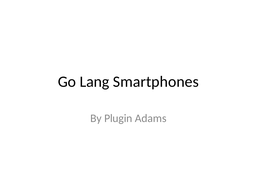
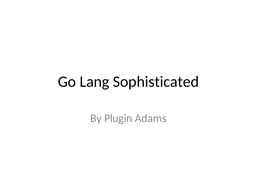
Smartphones: Smartphones -> Sophisticated
